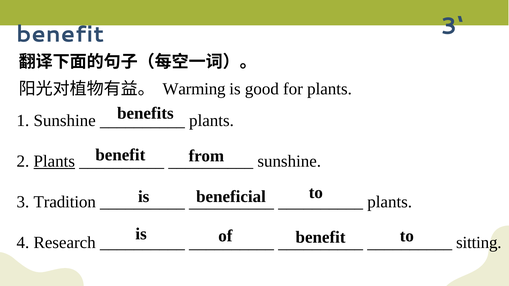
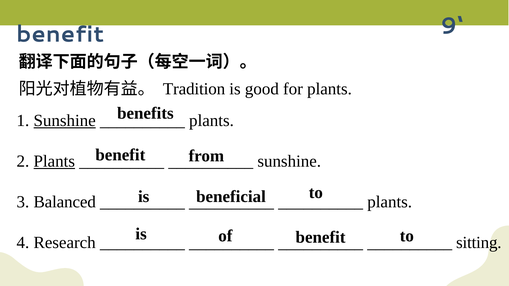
3‘: 3‘ -> 9‘
Warming: Warming -> Tradition
Sunshine at (65, 121) underline: none -> present
Tradition: Tradition -> Balanced
